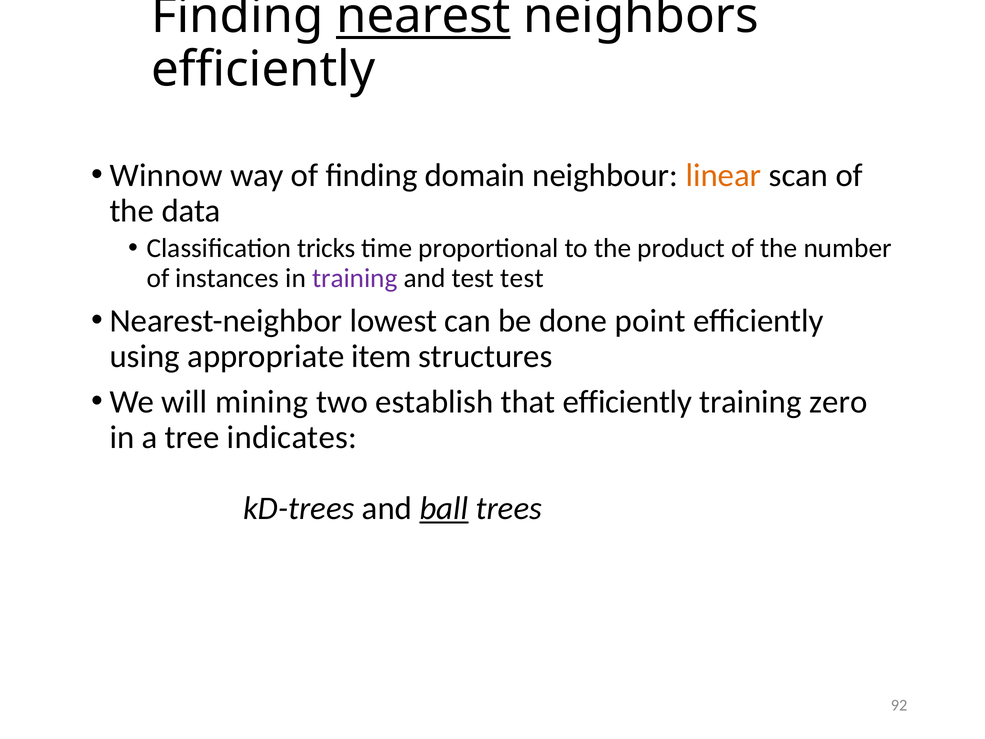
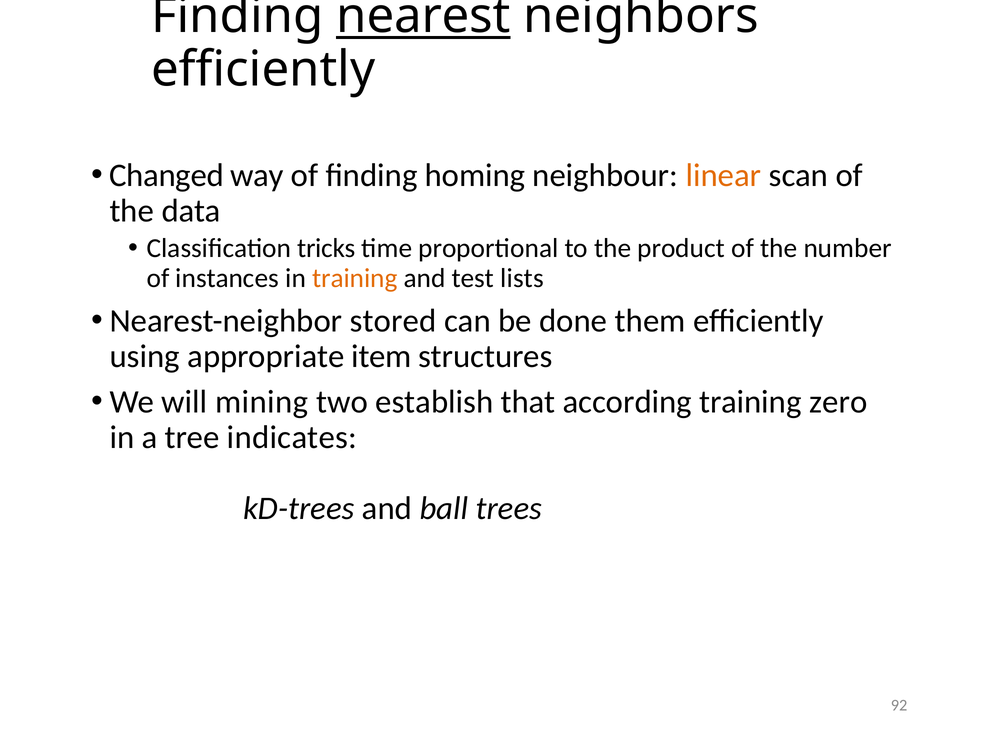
Winnow: Winnow -> Changed
domain: domain -> homing
training at (355, 278) colour: purple -> orange
test test: test -> lists
lowest: lowest -> stored
point: point -> them
that efficiently: efficiently -> according
ball underline: present -> none
